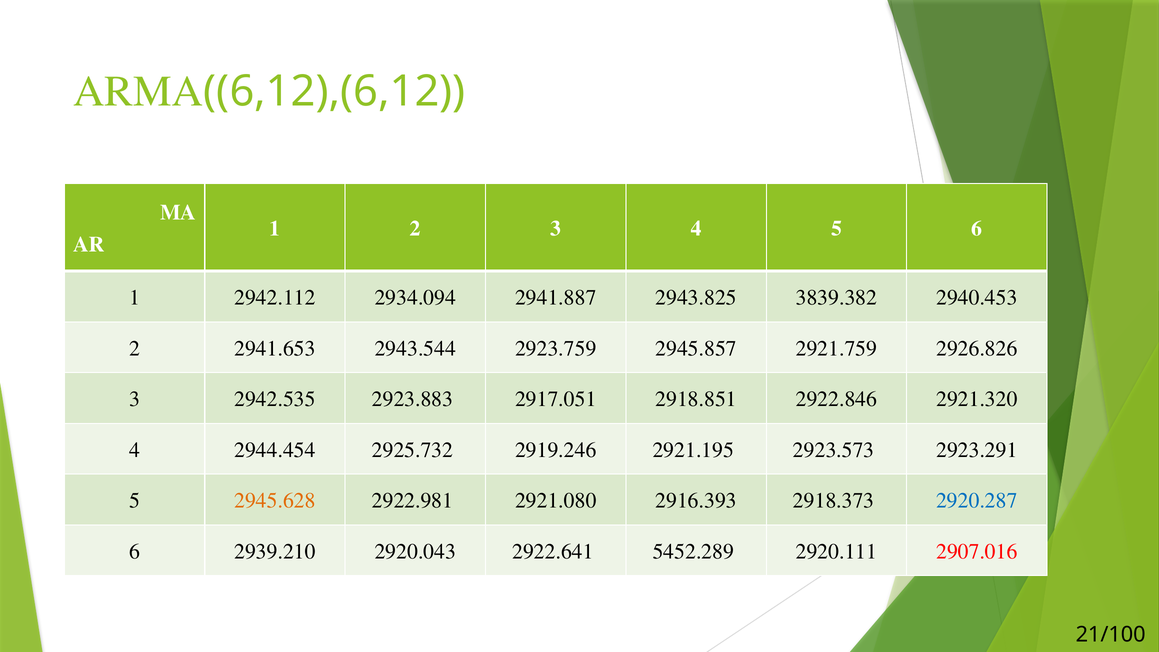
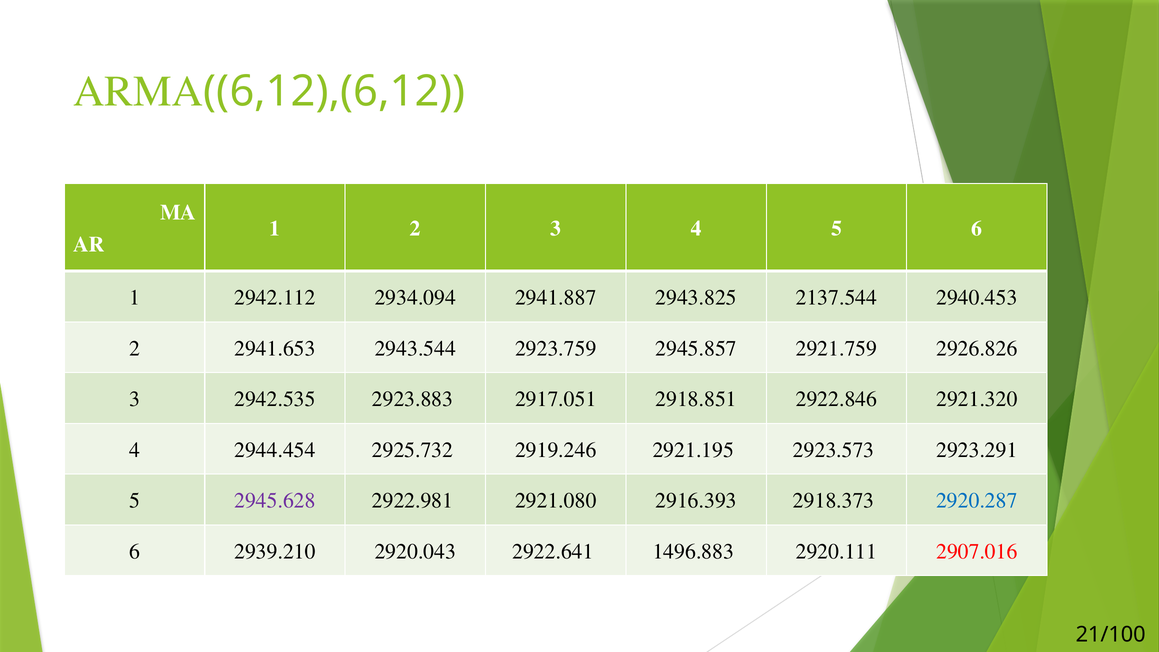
3839.382: 3839.382 -> 2137.544
2945.628 colour: orange -> purple
5452.289: 5452.289 -> 1496.883
